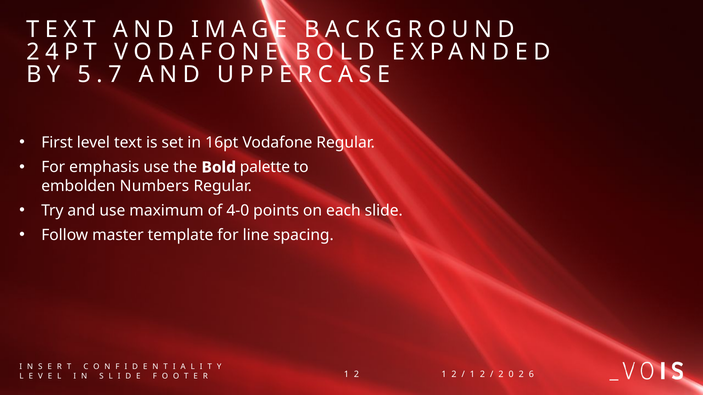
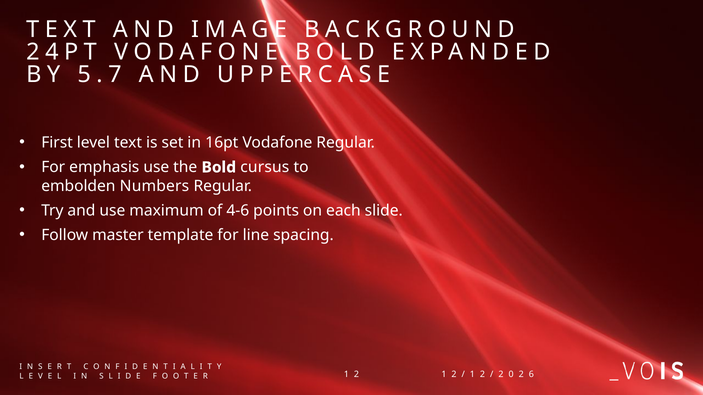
palette: palette -> cursus
4-0: 4-0 -> 4-6
